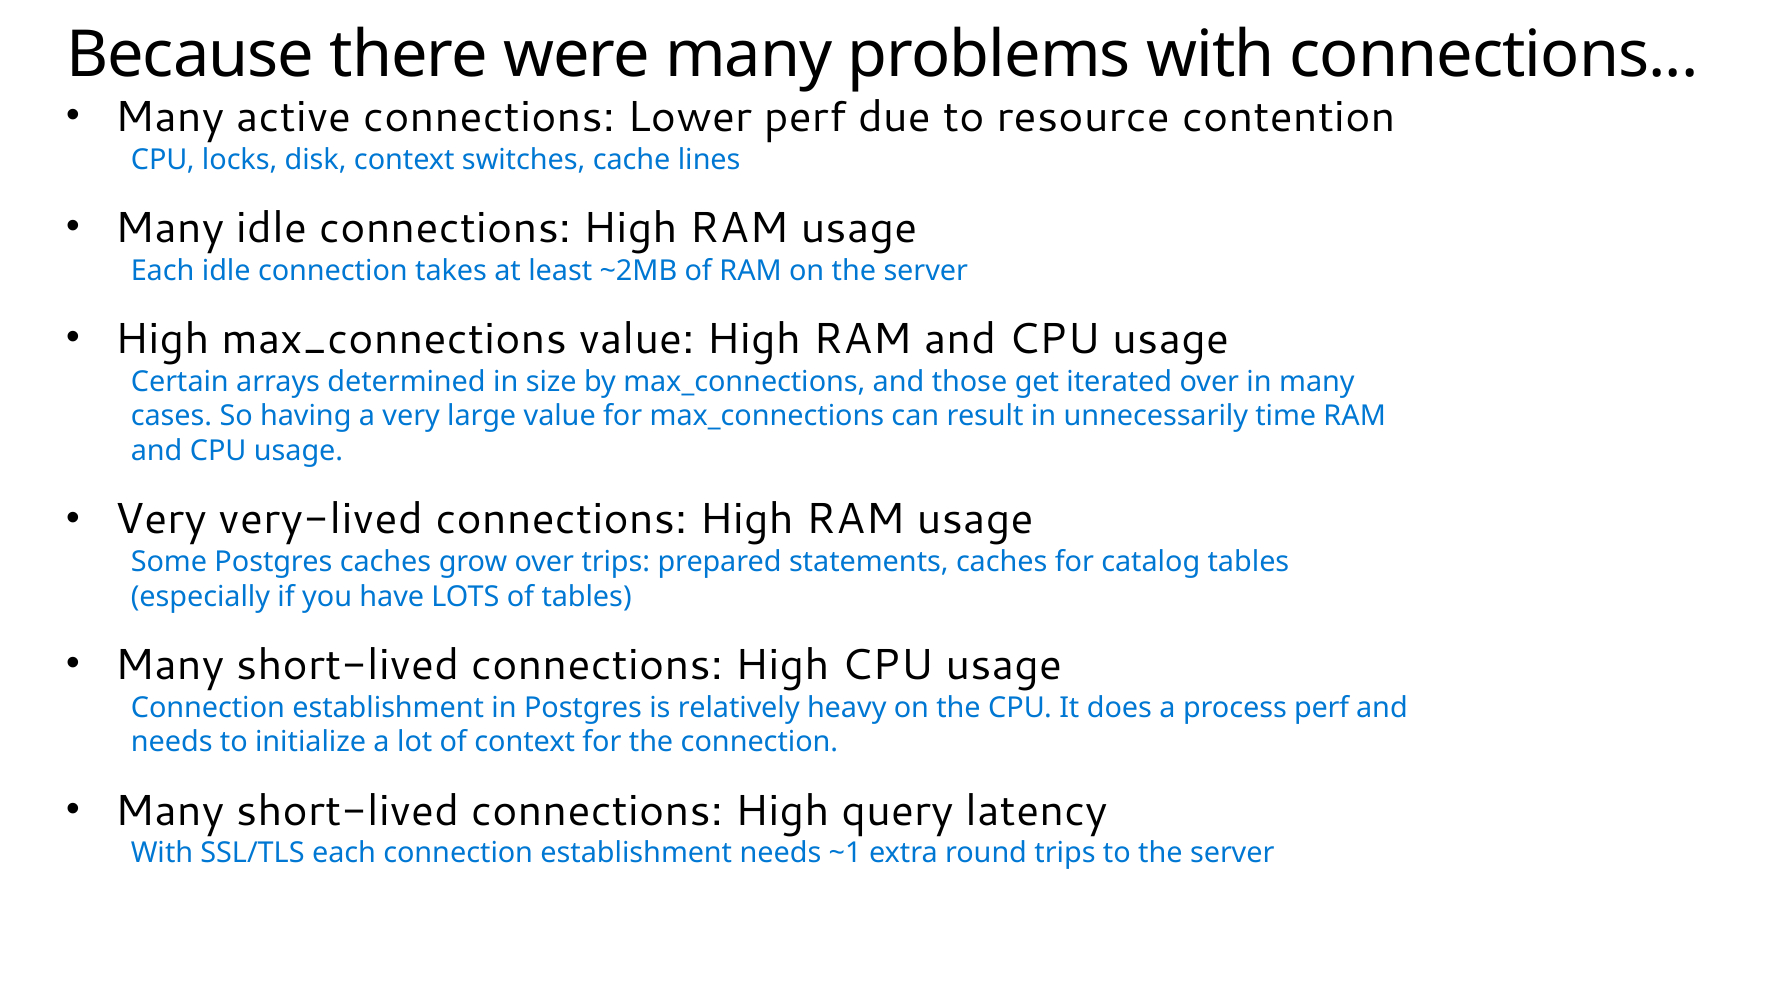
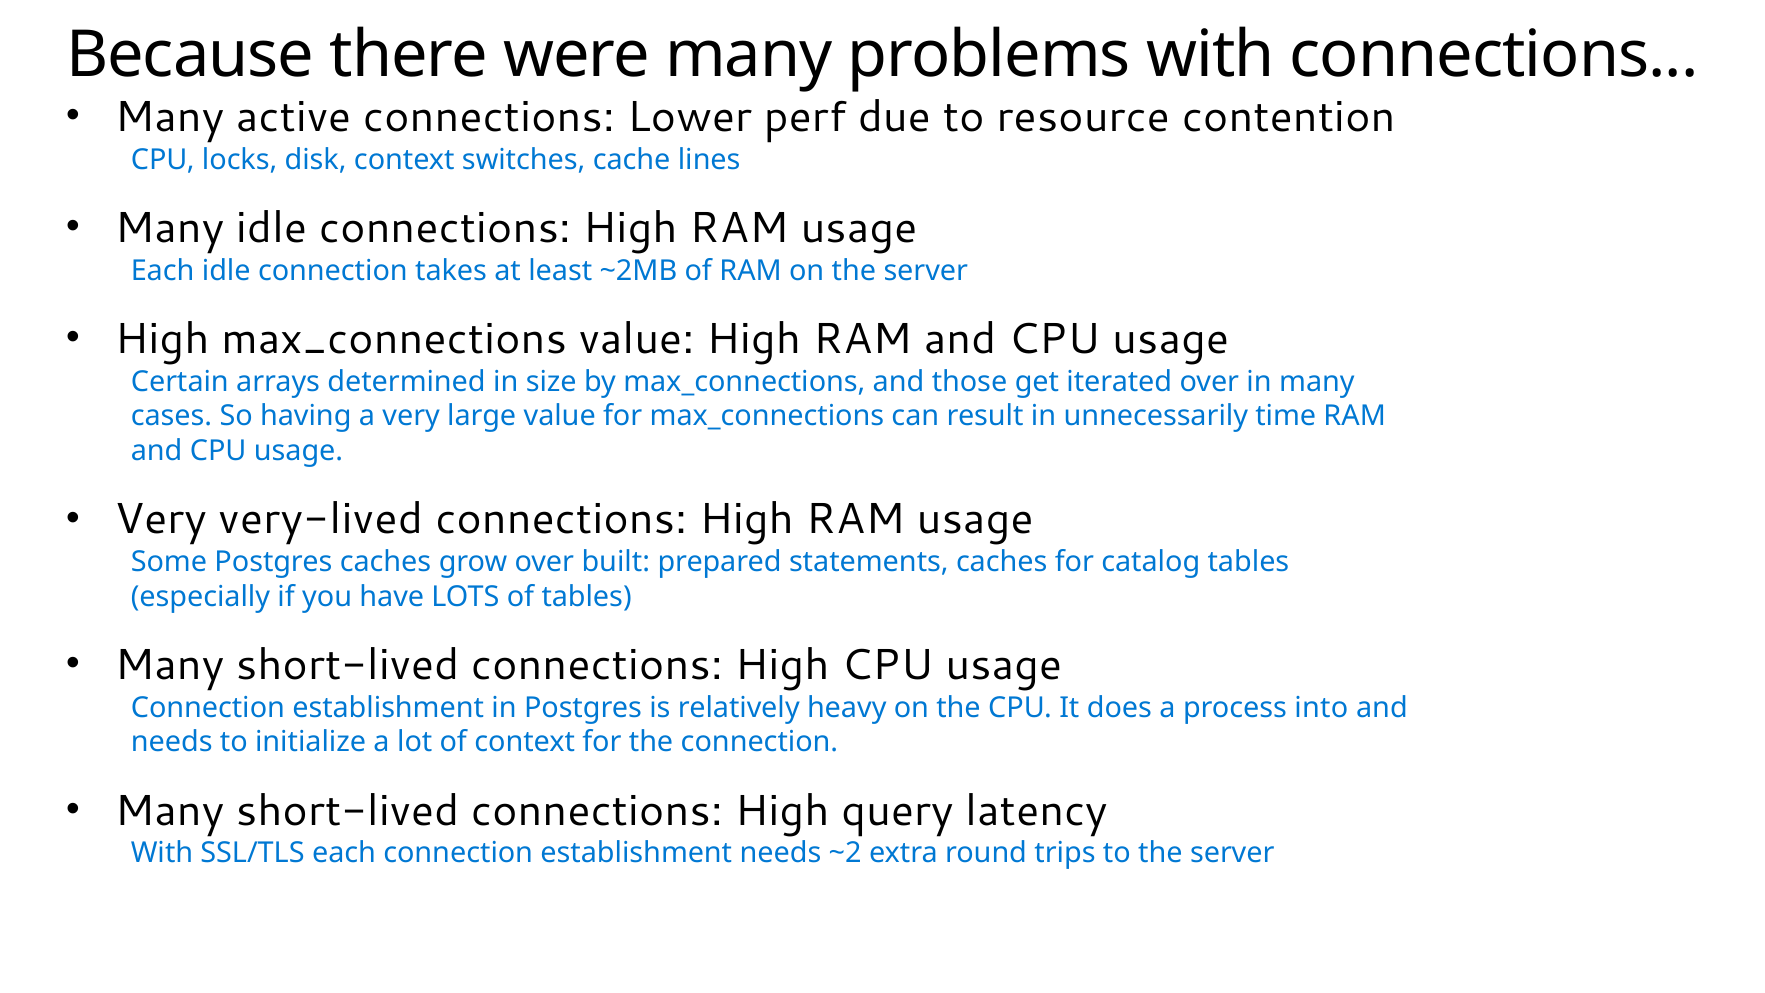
over trips: trips -> built
process perf: perf -> into
~1: ~1 -> ~2
